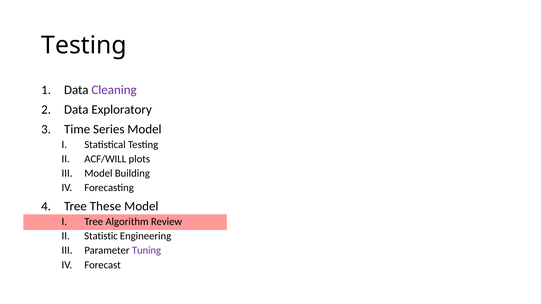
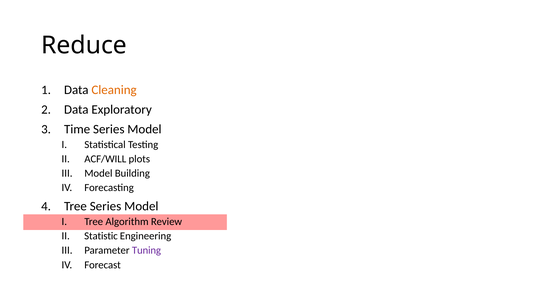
Testing at (84, 45): Testing -> Reduce
Cleaning colour: purple -> orange
Tree These: These -> Series
